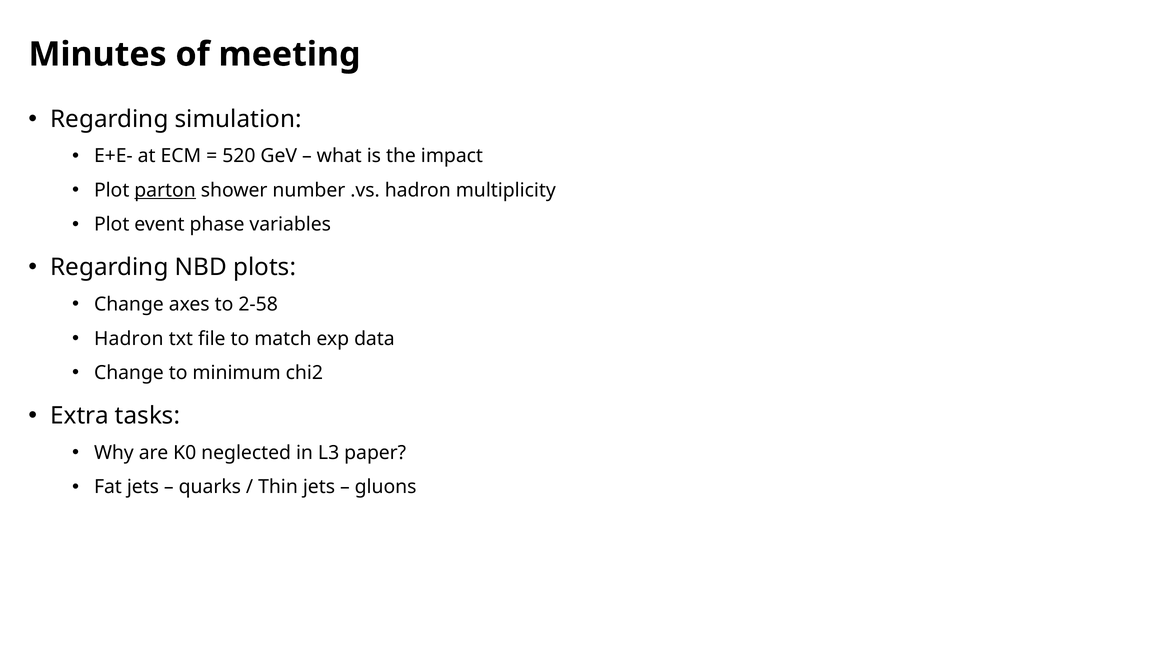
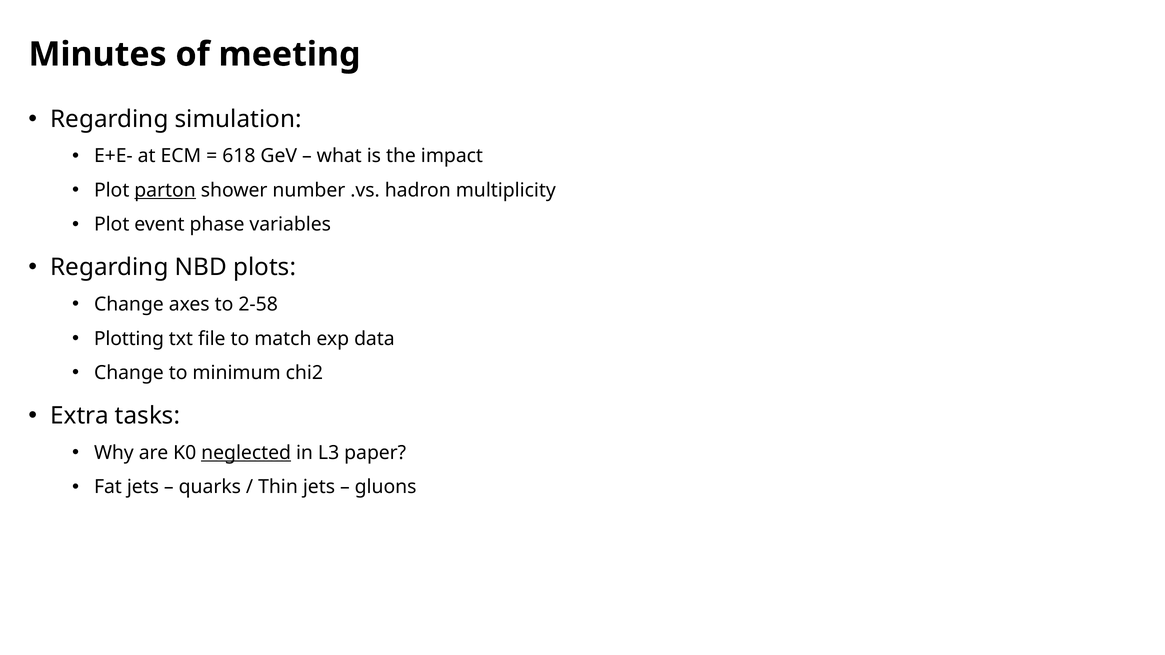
520: 520 -> 618
Hadron at (129, 339): Hadron -> Plotting
neglected underline: none -> present
